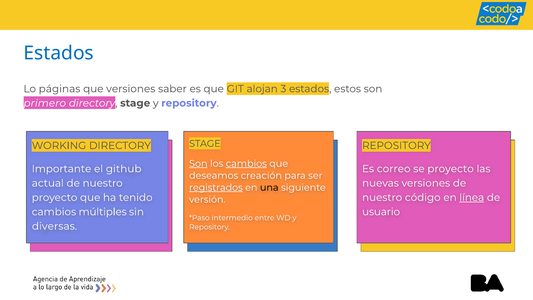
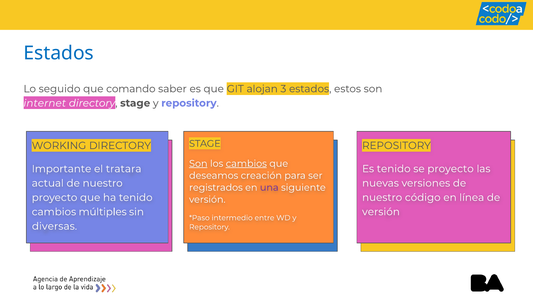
páginas: páginas -> seguido
que versiones: versiones -> comando
primero: primero -> internet
Es correo: correo -> tenido
github: github -> tratara
registrados underline: present -> none
una colour: black -> purple
línea underline: present -> none
usuario at (381, 212): usuario -> versión
